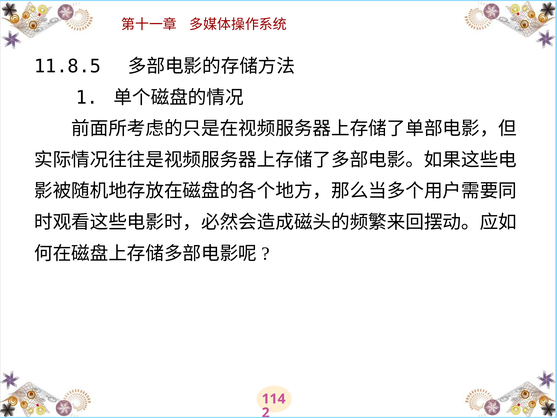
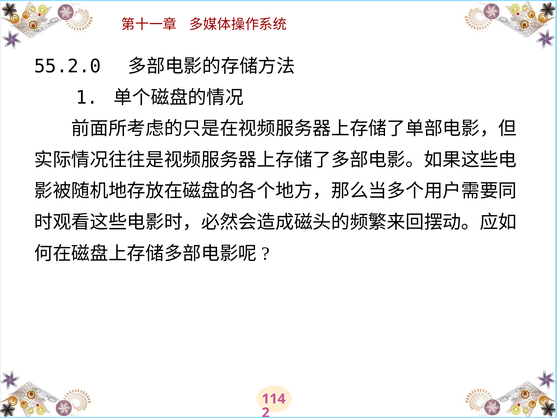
11.8.5: 11.8.5 -> 55.2.0
